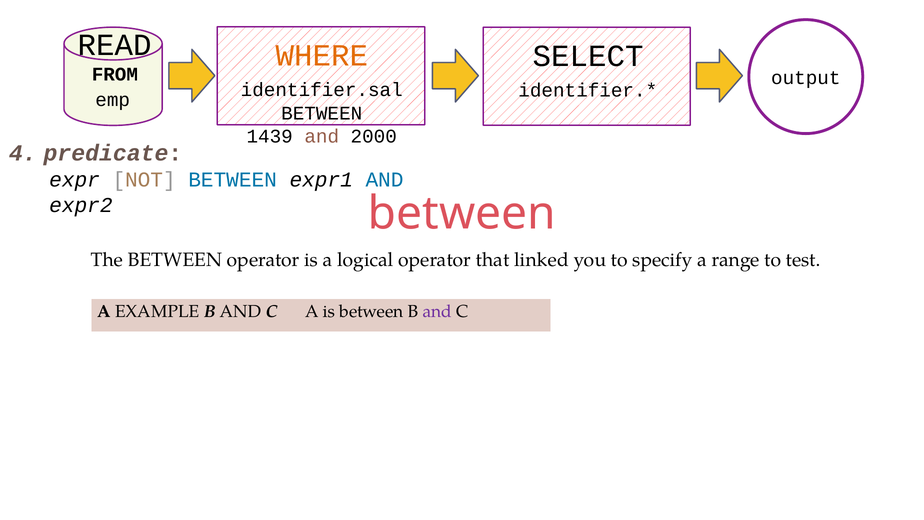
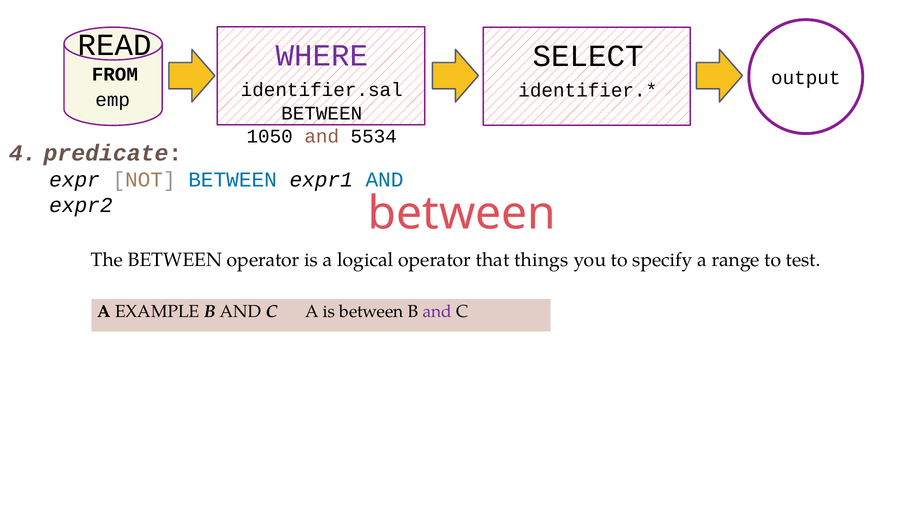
WHERE colour: orange -> purple
1439: 1439 -> 1050
2000: 2000 -> 5534
linked: linked -> things
